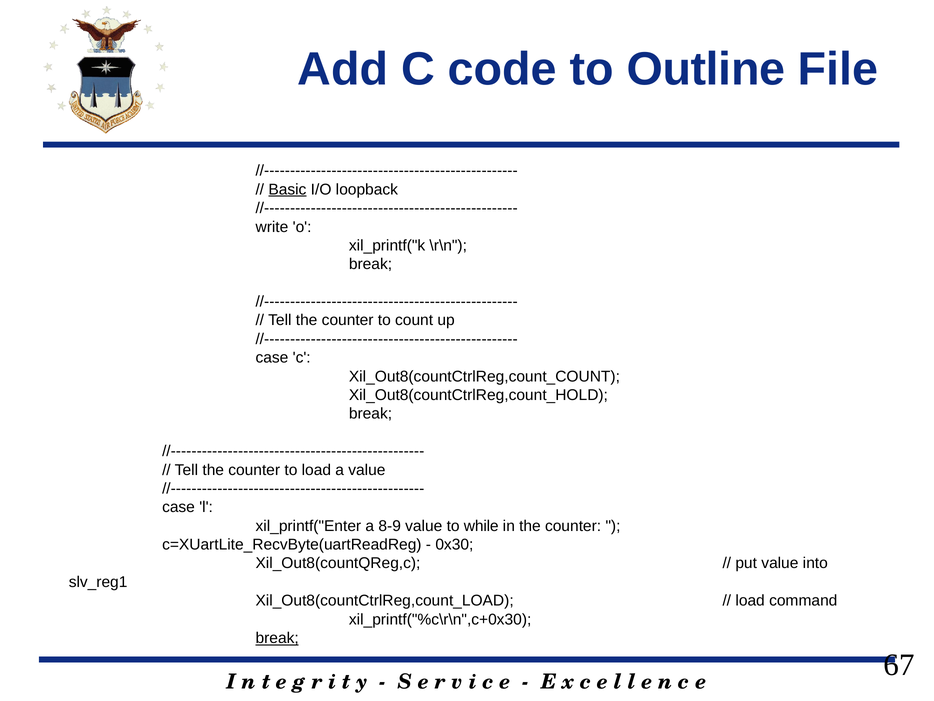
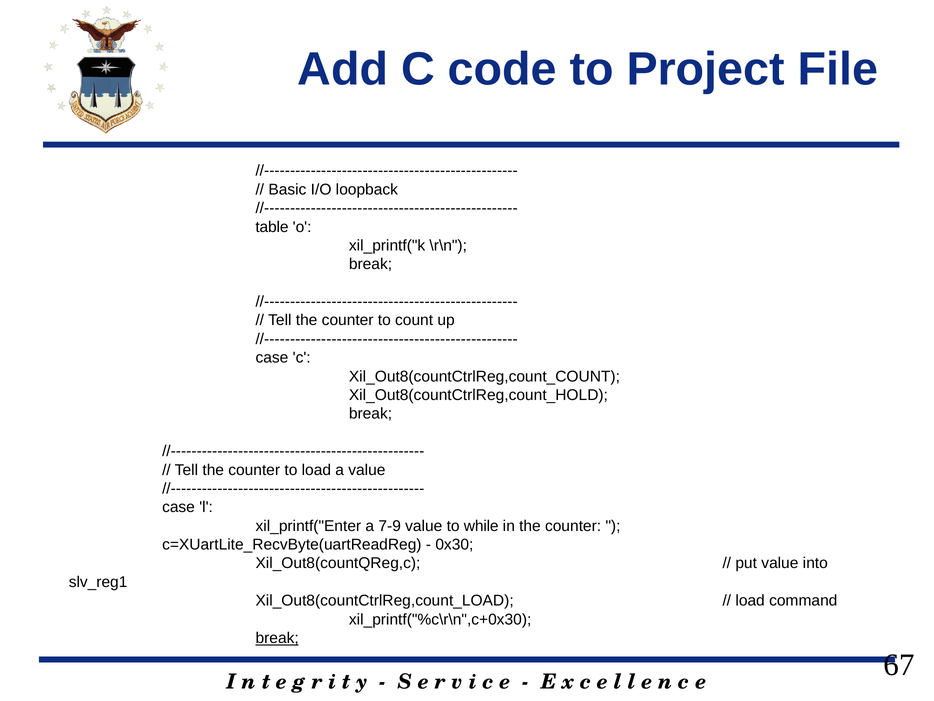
Outline: Outline -> Project
Basic underline: present -> none
write: write -> table
8-9: 8-9 -> 7-9
